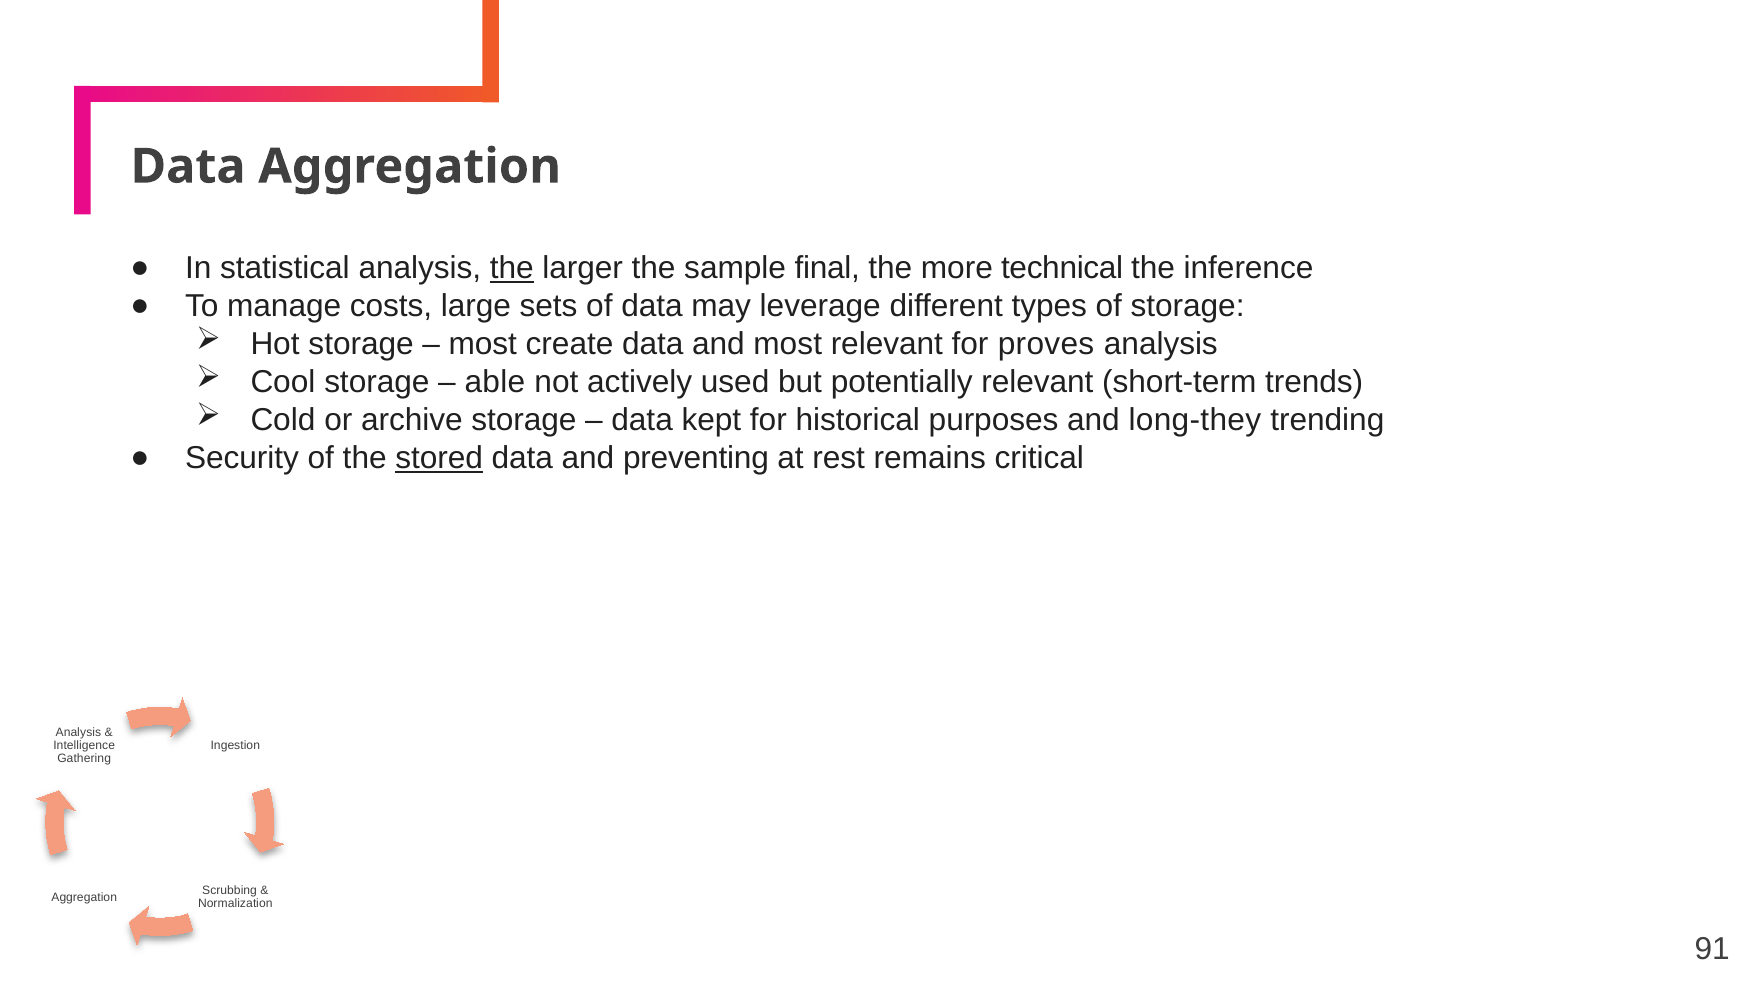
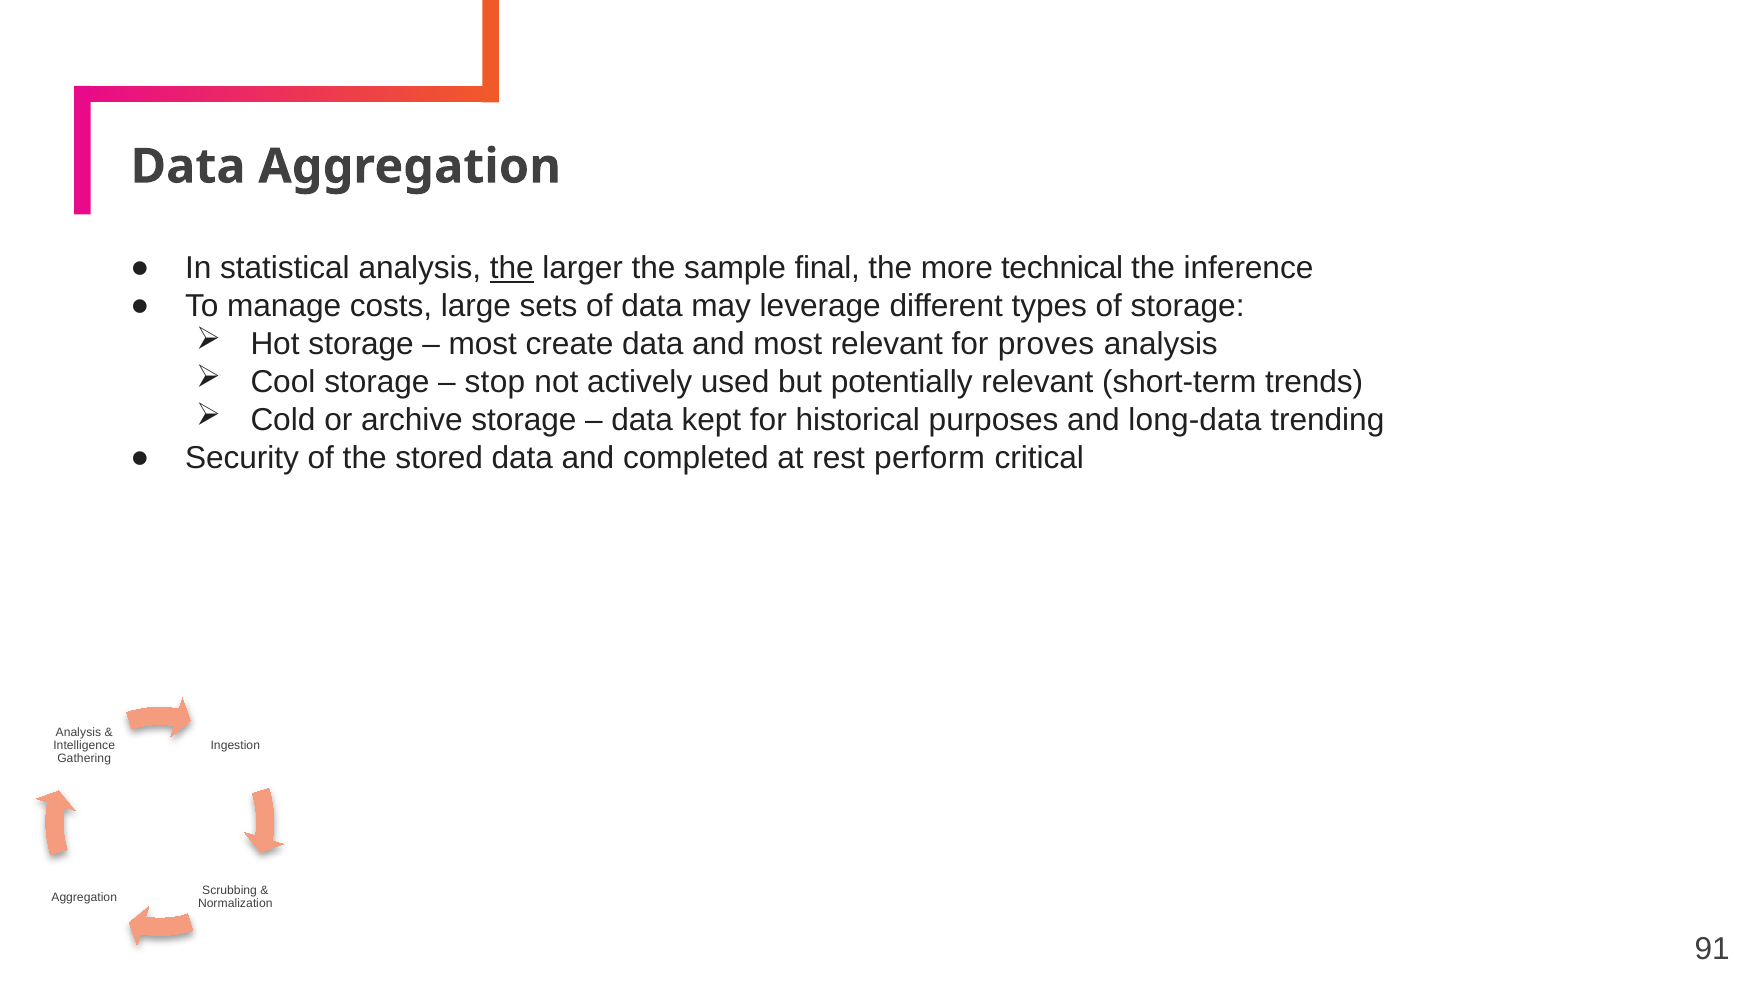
able: able -> stop
long-they: long-they -> long-data
stored underline: present -> none
preventing: preventing -> completed
remains: remains -> perform
